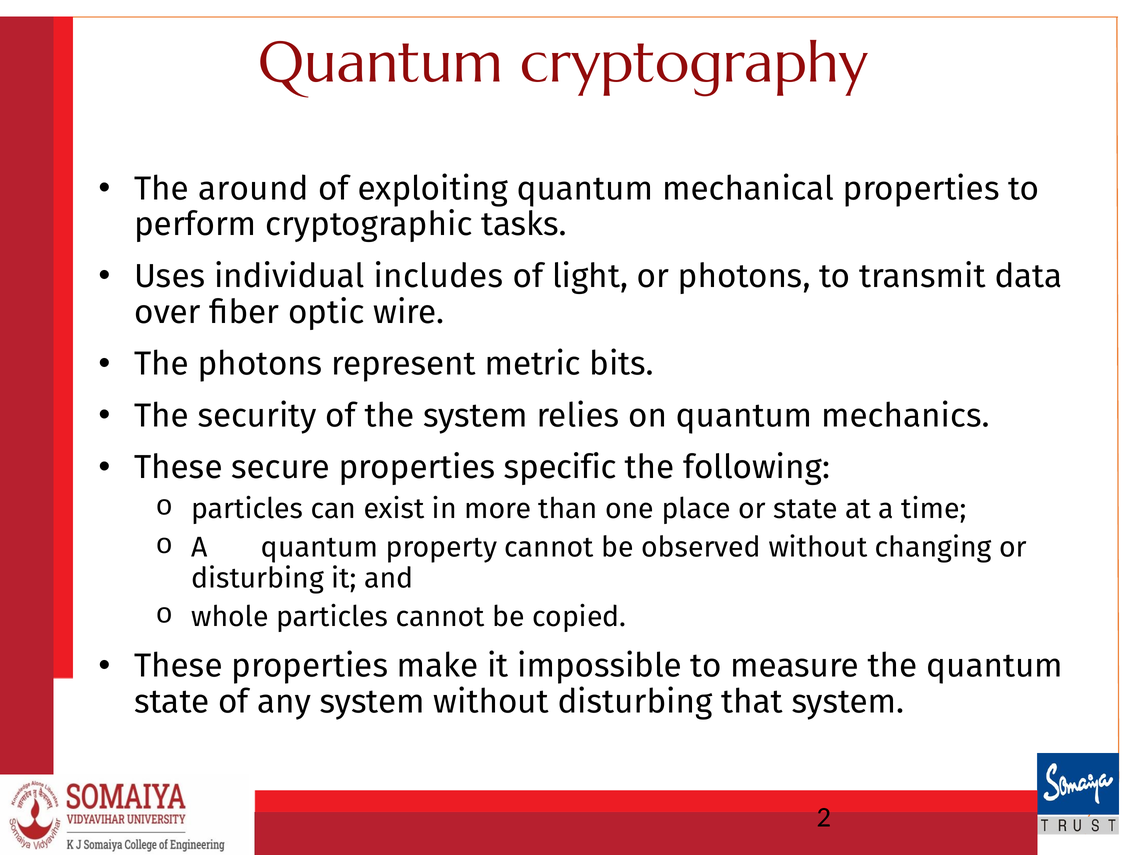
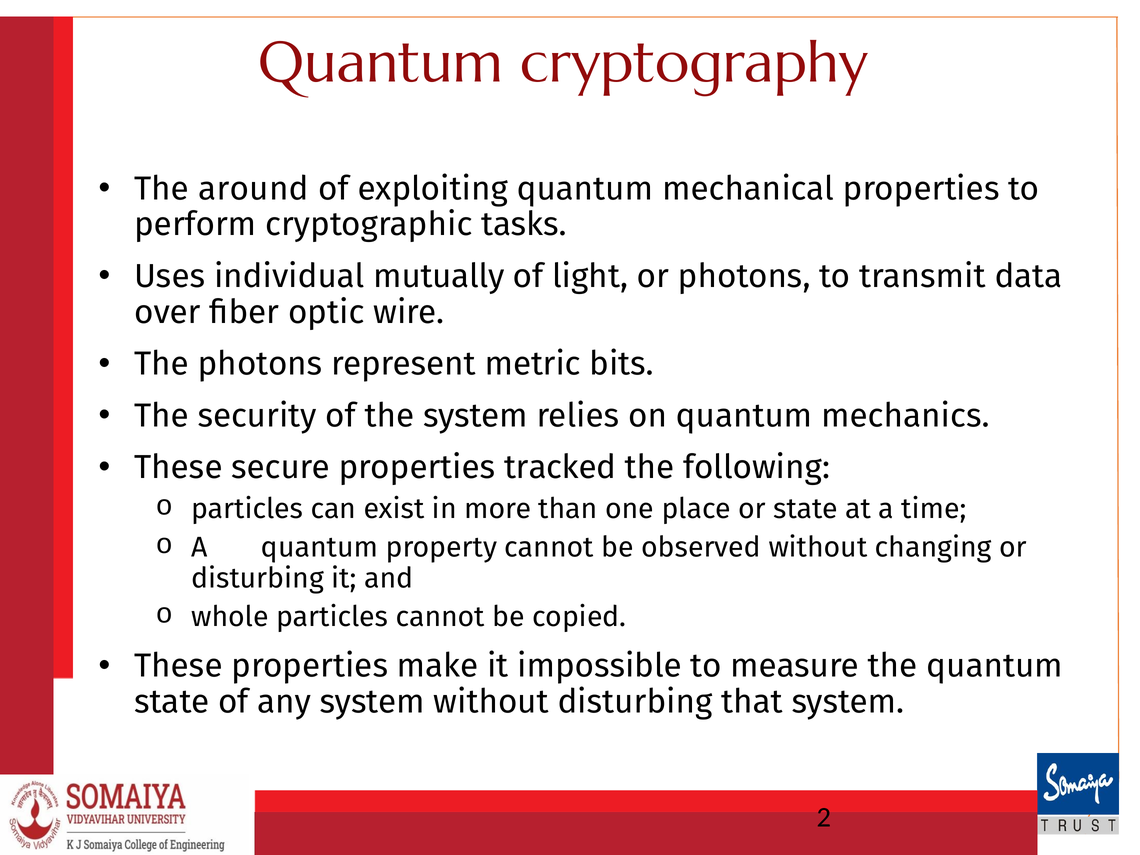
includes: includes -> mutually
specific: specific -> tracked
